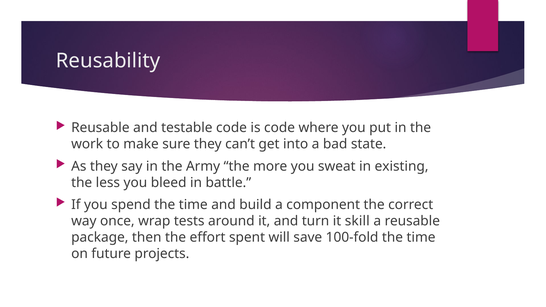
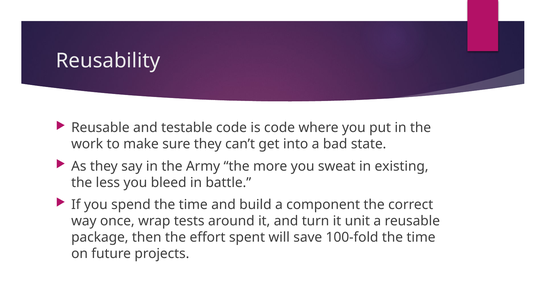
skill: skill -> unit
